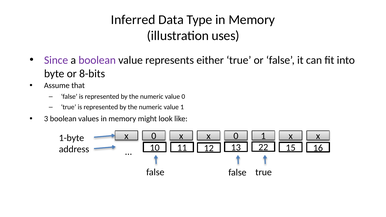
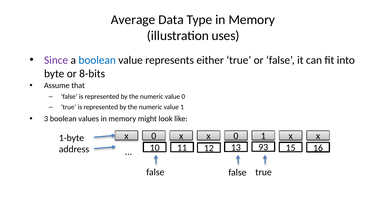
Inferred: Inferred -> Average
boolean at (97, 60) colour: purple -> blue
22: 22 -> 93
